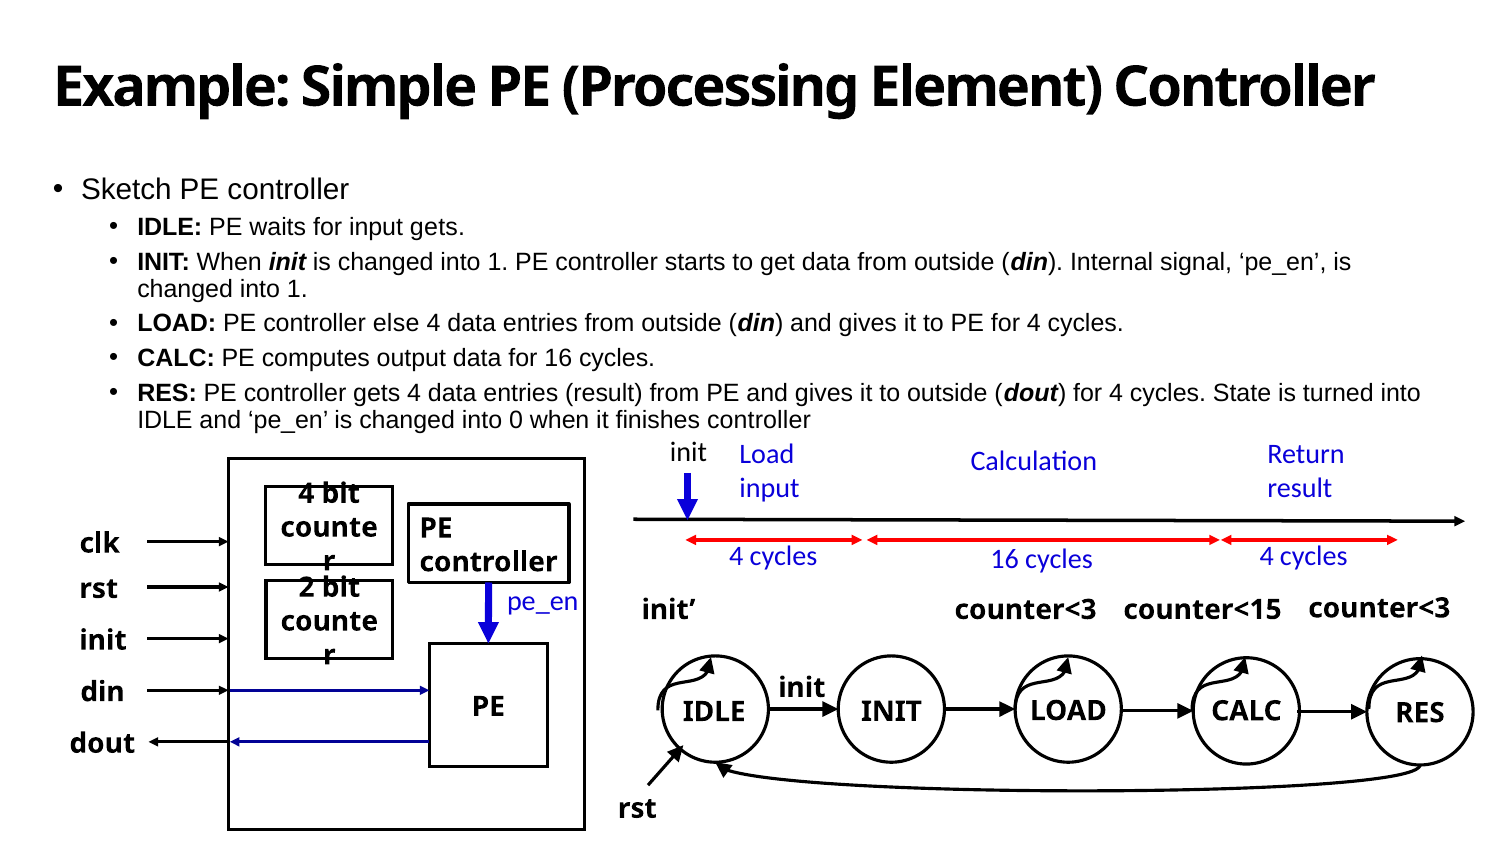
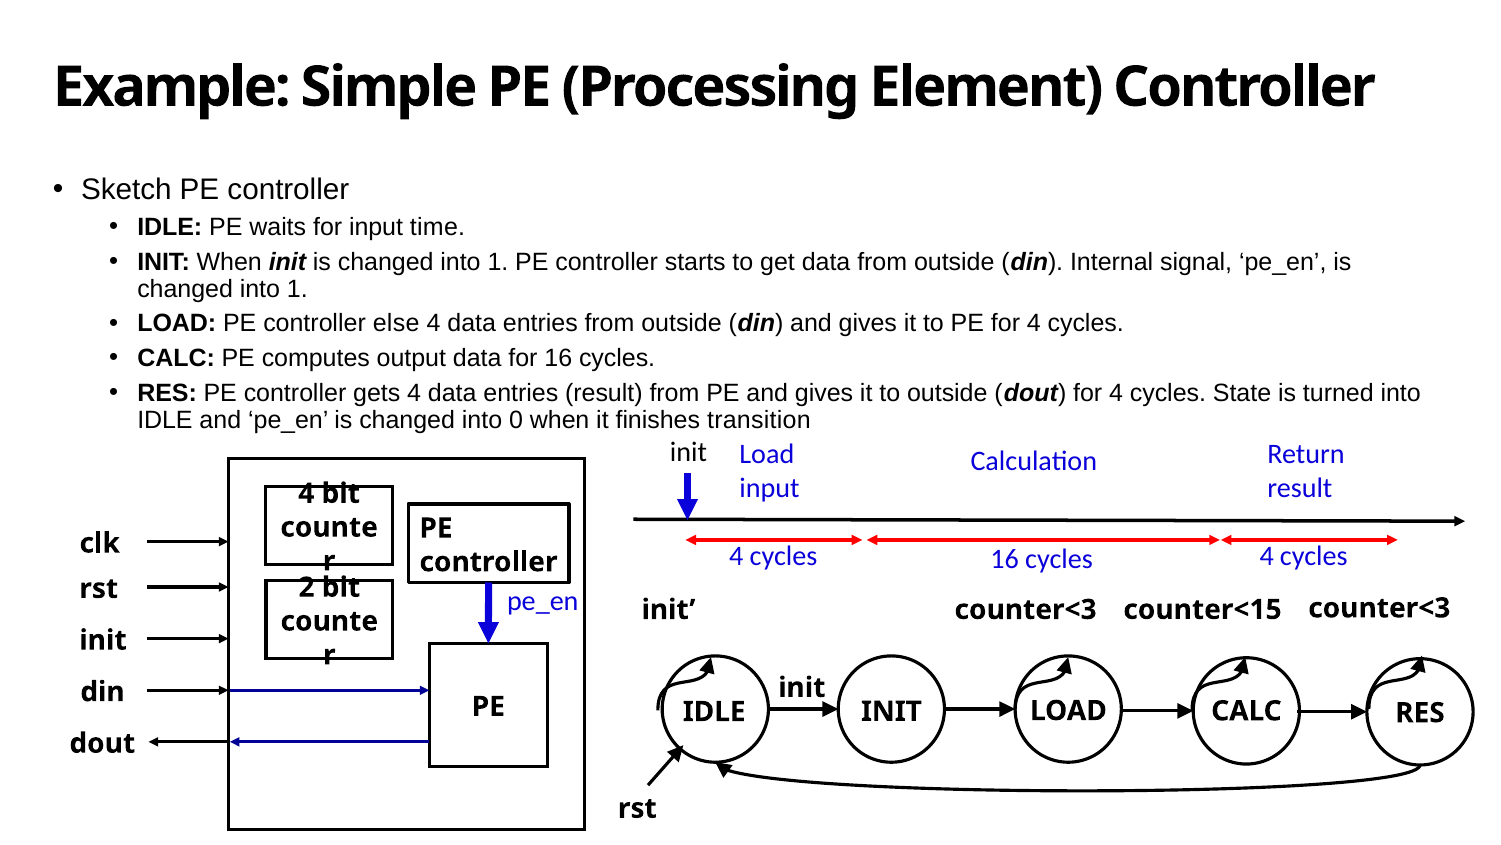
input gets: gets -> time
finishes controller: controller -> transition
